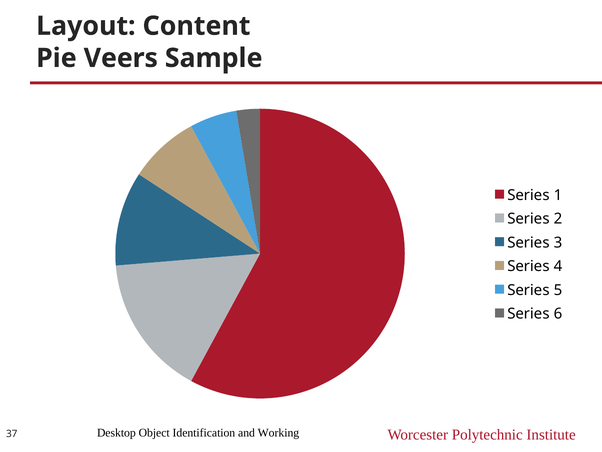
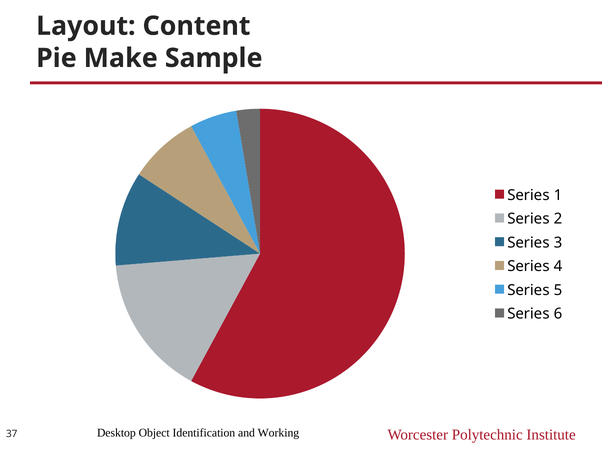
Veers: Veers -> Make
